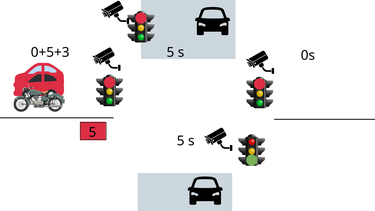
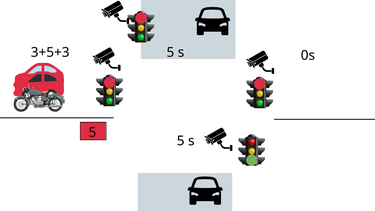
0+5+3: 0+5+3 -> 3+5+3
